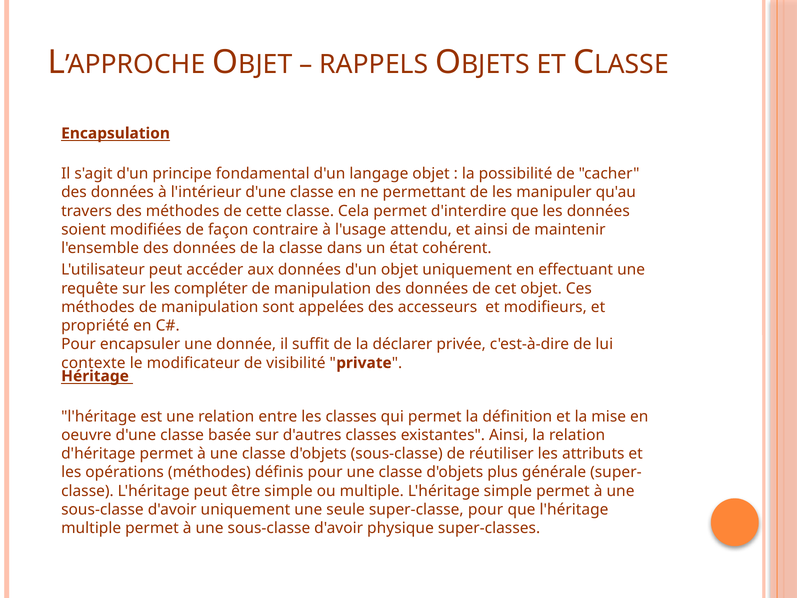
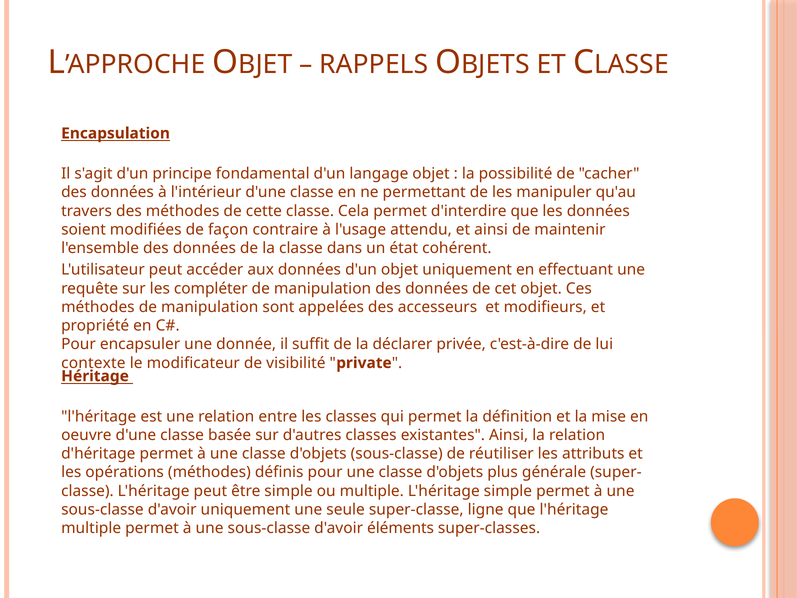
super-classe pour: pour -> ligne
physique: physique -> éléments
